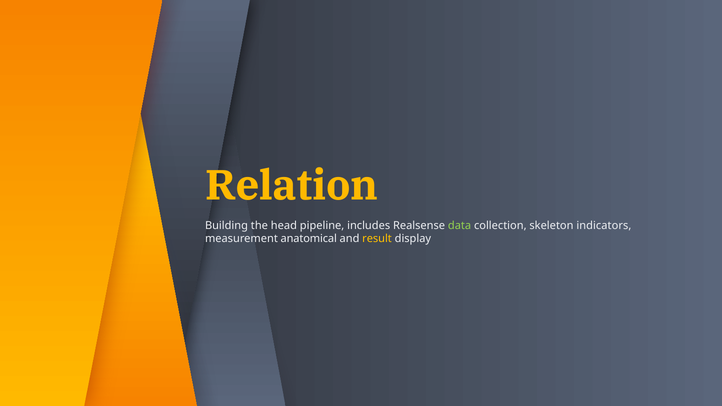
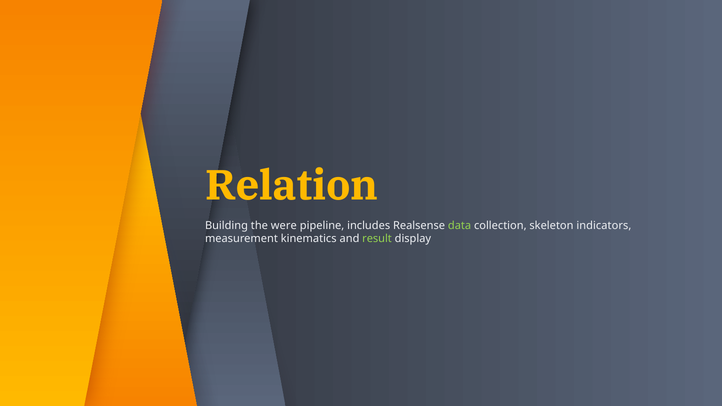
head: head -> were
anatomical: anatomical -> kinematics
result colour: yellow -> light green
